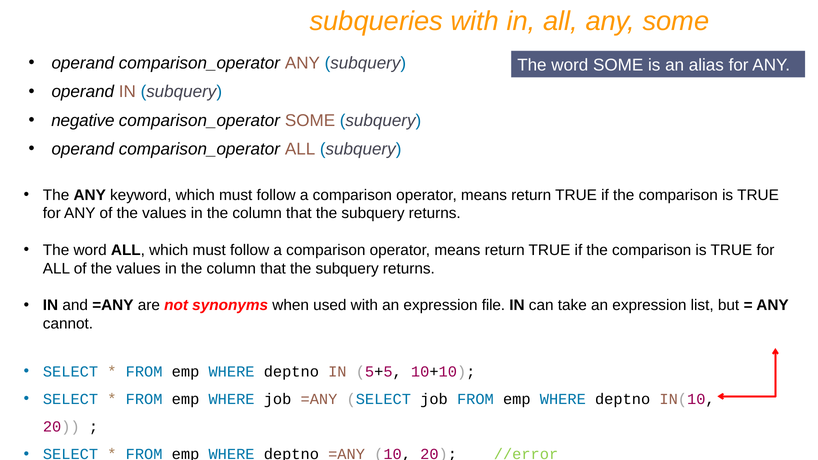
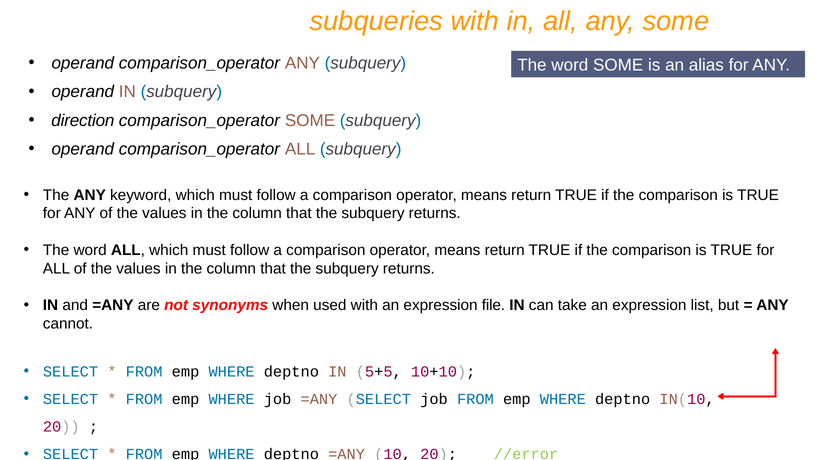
negative: negative -> direction
